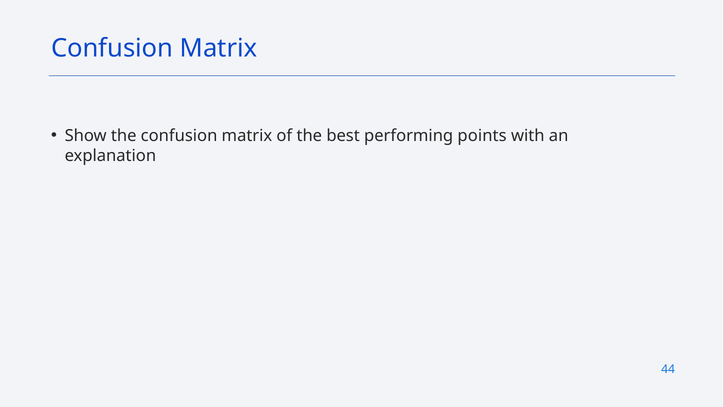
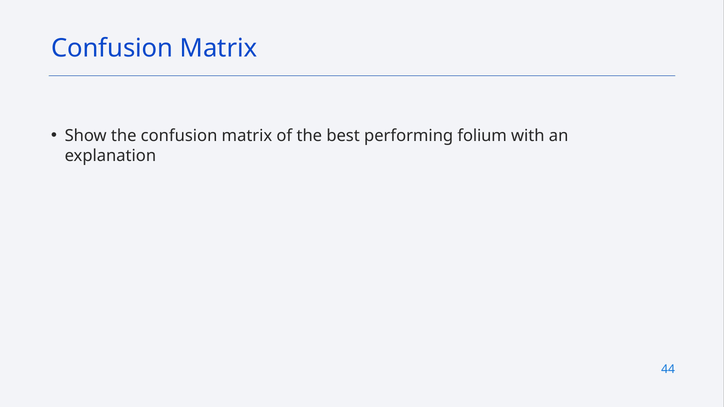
points: points -> folium
